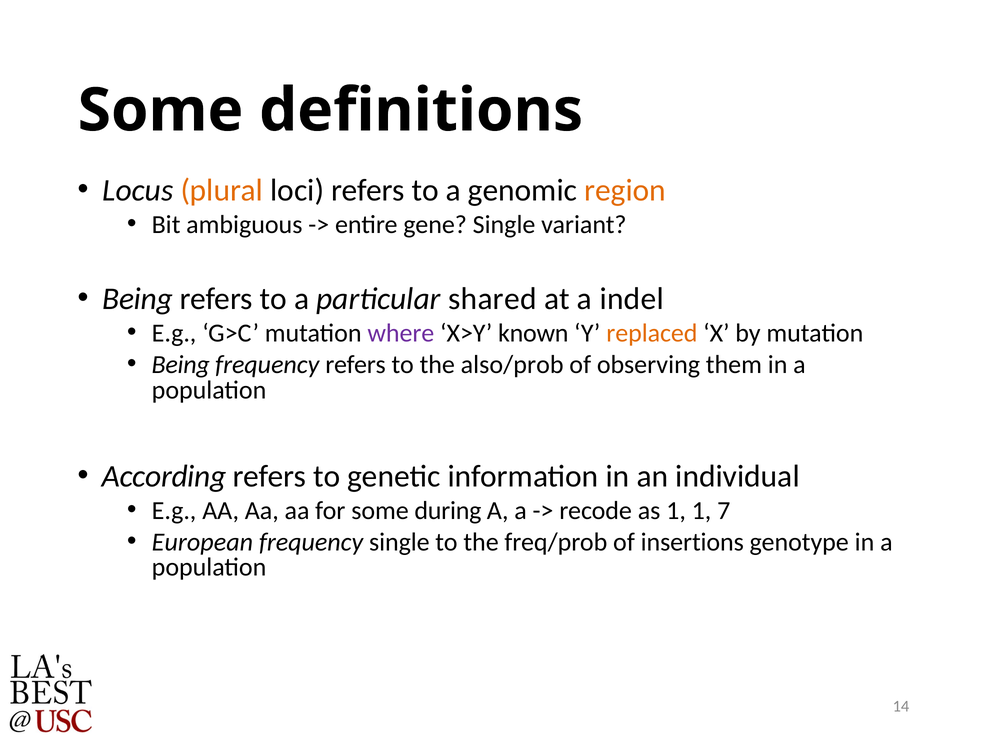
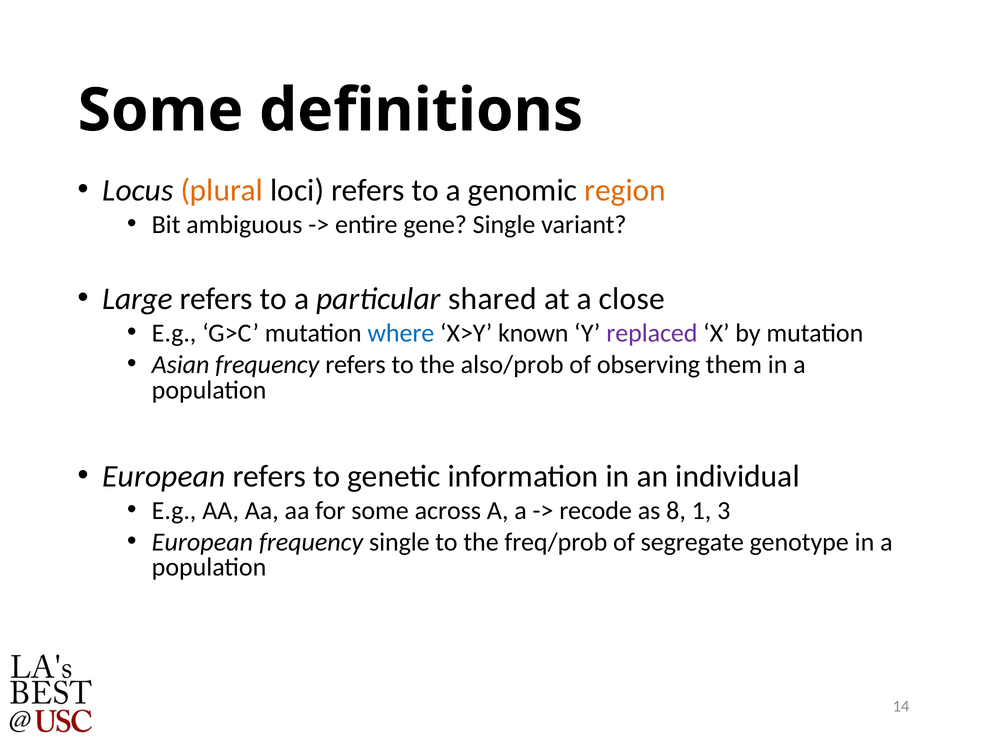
Being at (137, 299): Being -> Large
indel: indel -> close
where colour: purple -> blue
replaced colour: orange -> purple
Being at (181, 365): Being -> Asian
According at (164, 476): According -> European
during: during -> across
as 1: 1 -> 8
7: 7 -> 3
insertions: insertions -> segregate
